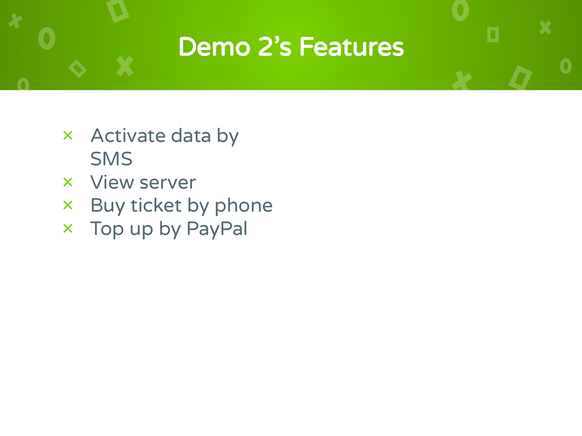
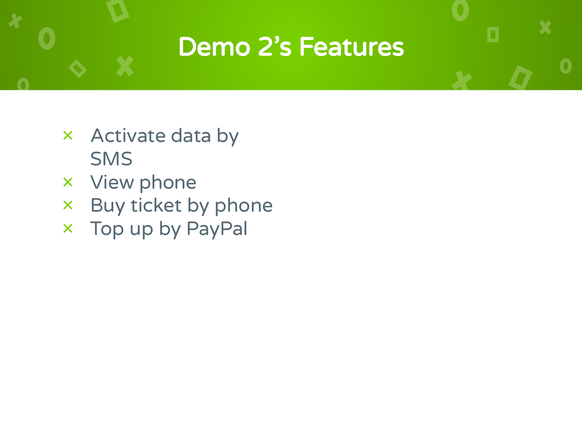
View server: server -> phone
